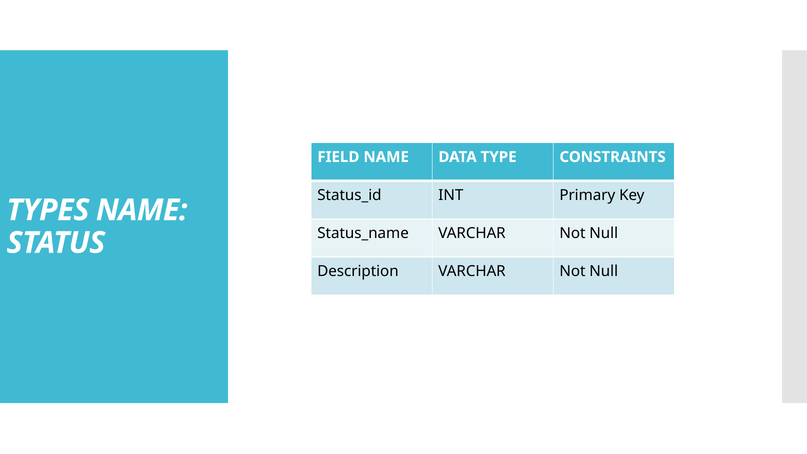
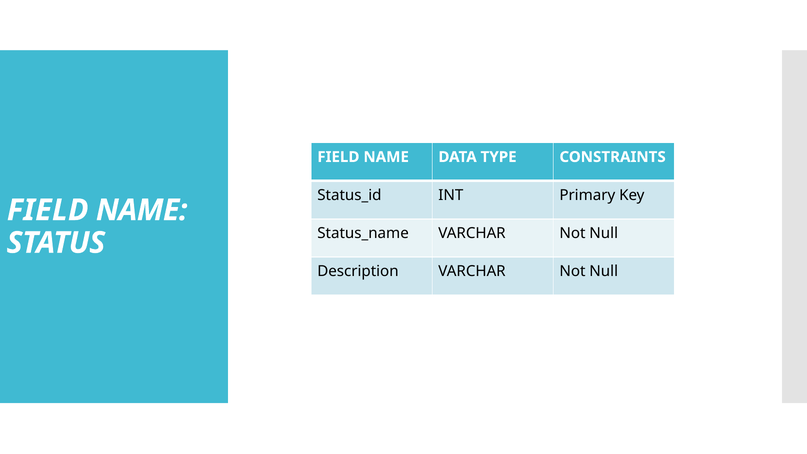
TYPES at (48, 210): TYPES -> FIELD
